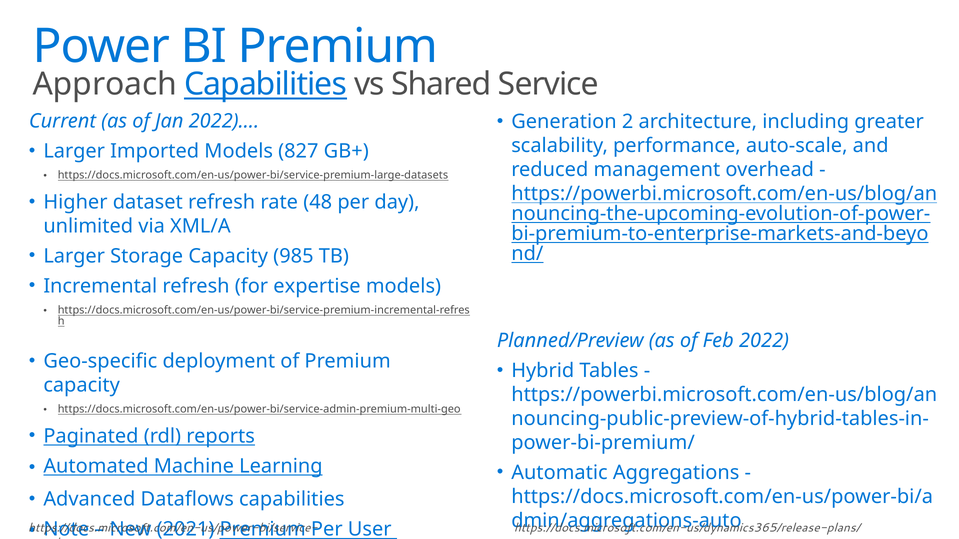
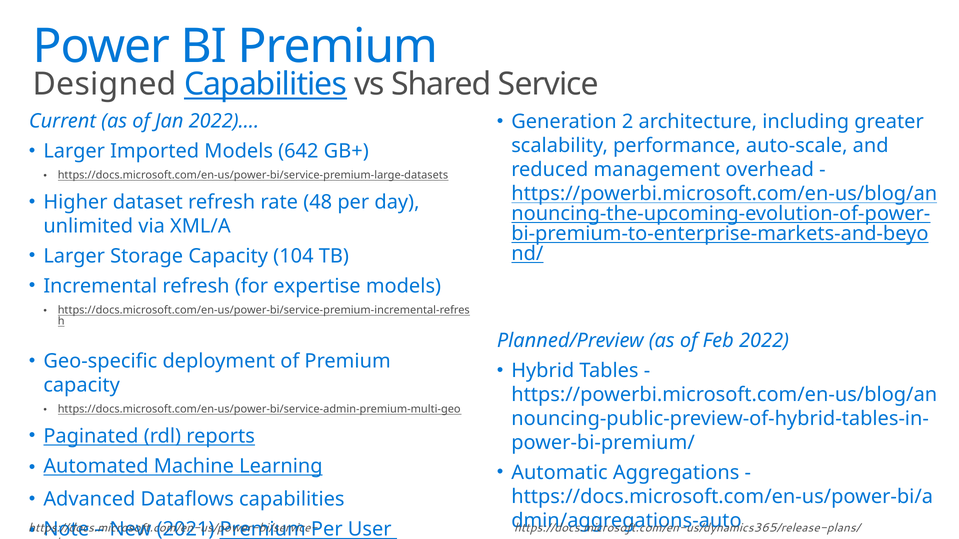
Approach: Approach -> Designed
827: 827 -> 642
985: 985 -> 104
